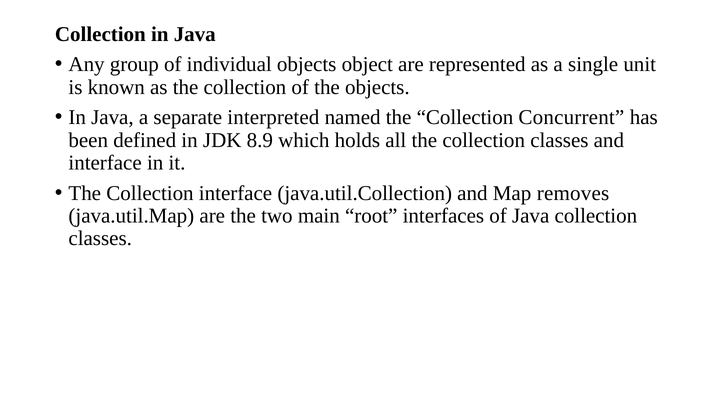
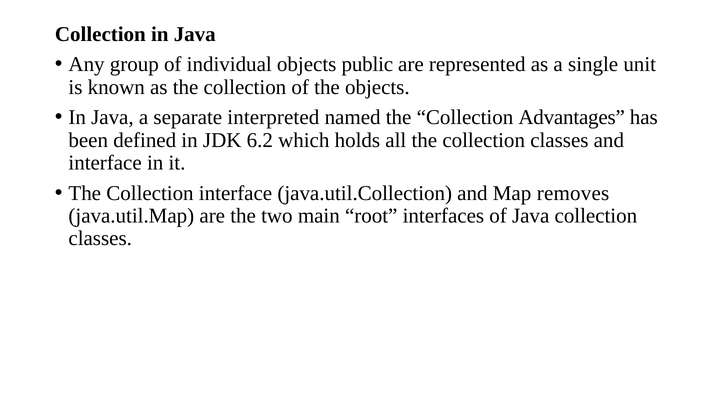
object: object -> public
Concurrent: Concurrent -> Advantages
8.9: 8.9 -> 6.2
